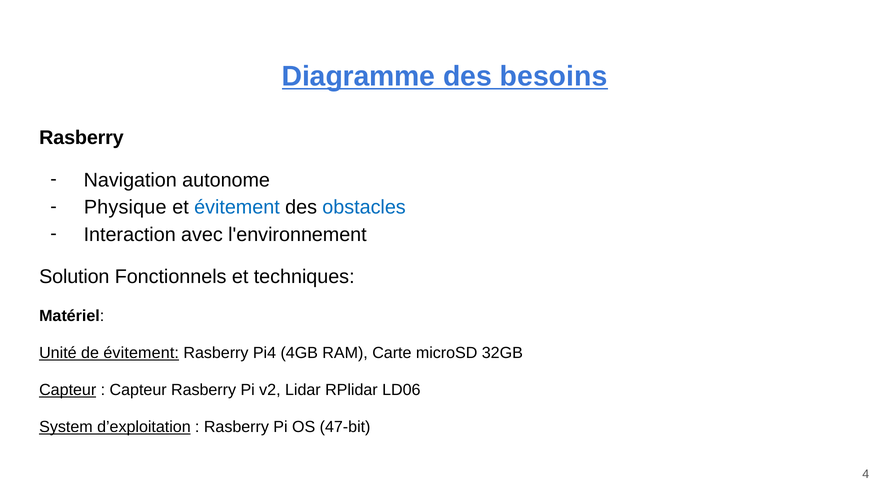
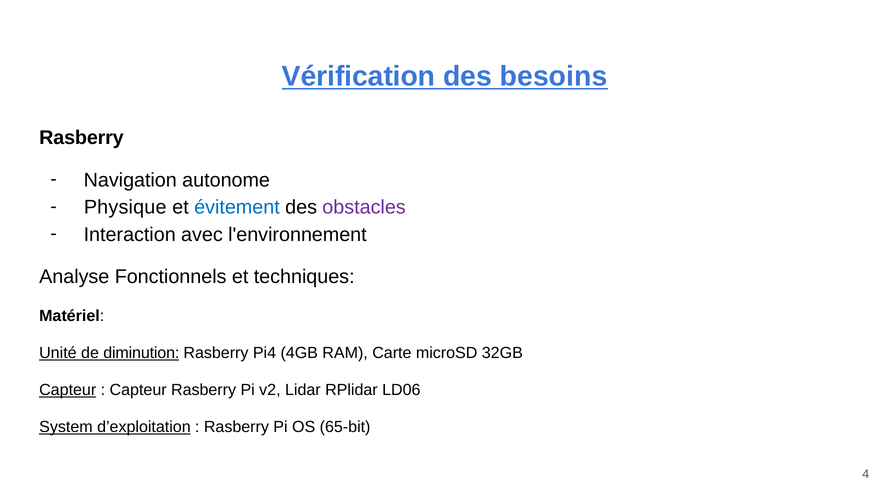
Diagramme: Diagramme -> Vérification
obstacles colour: blue -> purple
Solution: Solution -> Analyse
de évitement: évitement -> diminution
47-bit: 47-bit -> 65-bit
